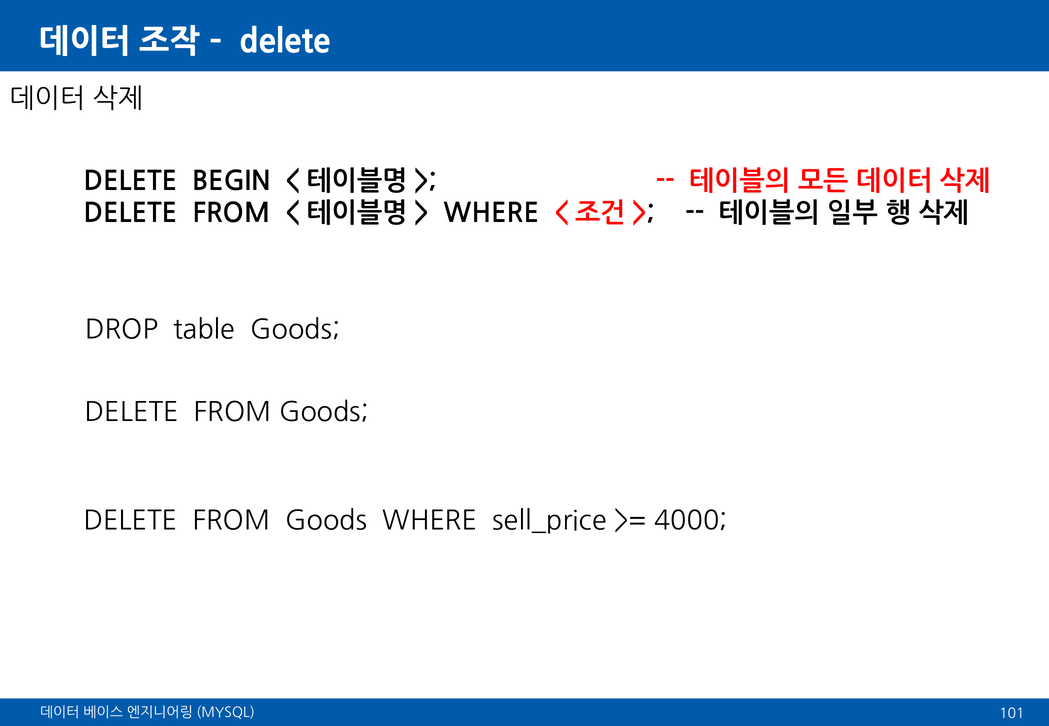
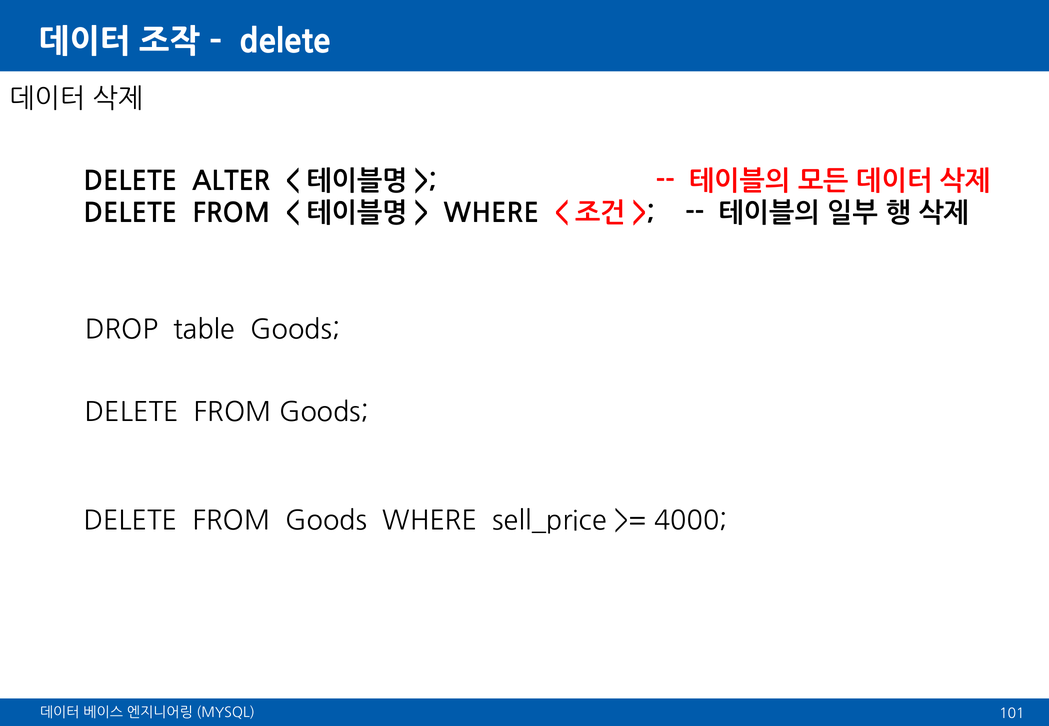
BEGIN: BEGIN -> ALTER
